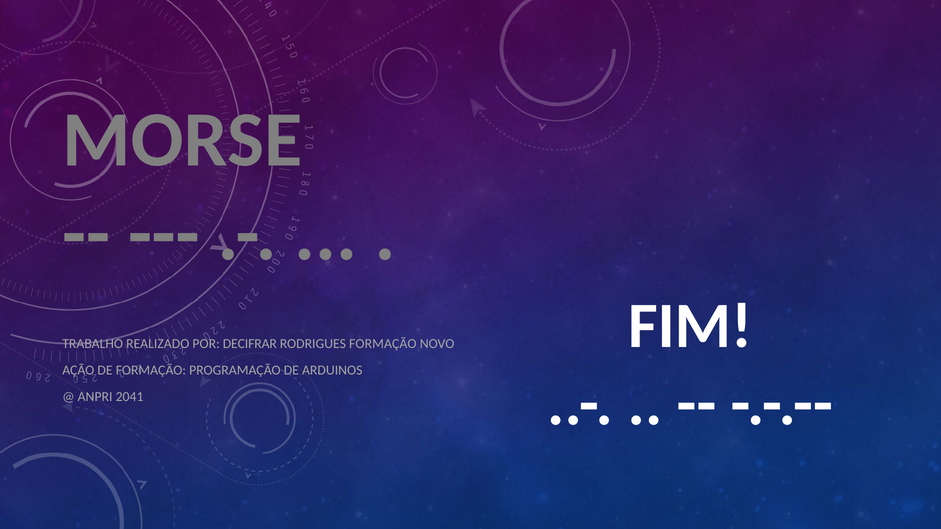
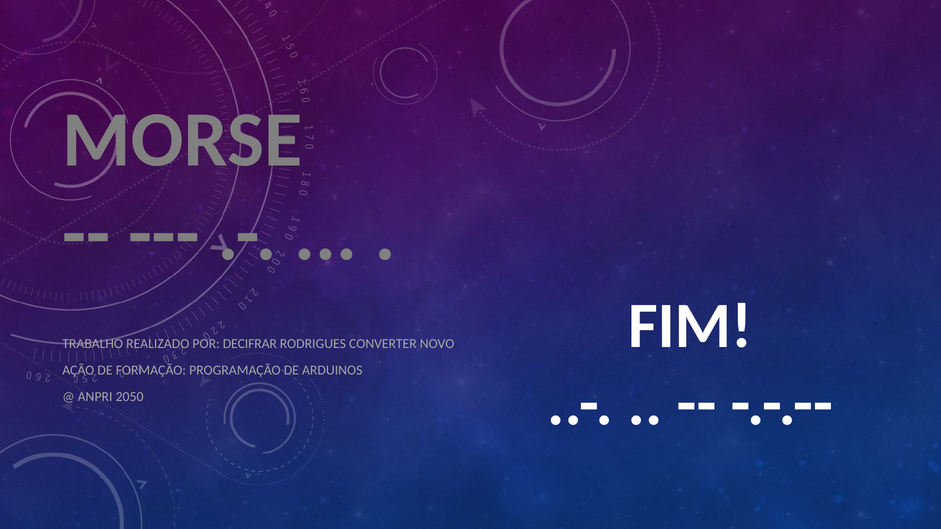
RODRIGUES FORMAÇÃO: FORMAÇÃO -> CONVERTER
2041: 2041 -> 2050
